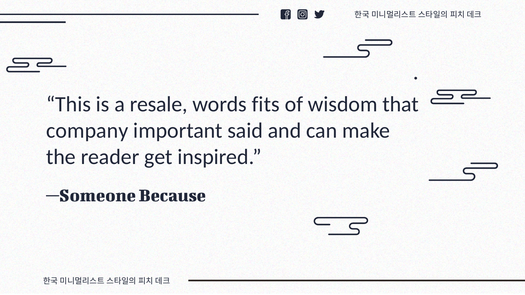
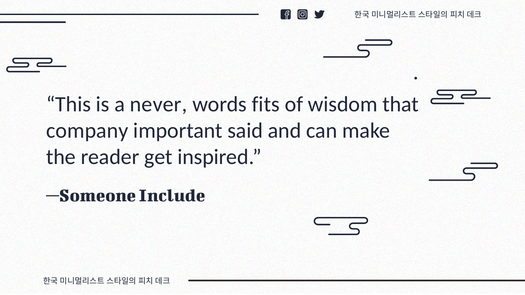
resale: resale -> never
Because: Because -> Include
